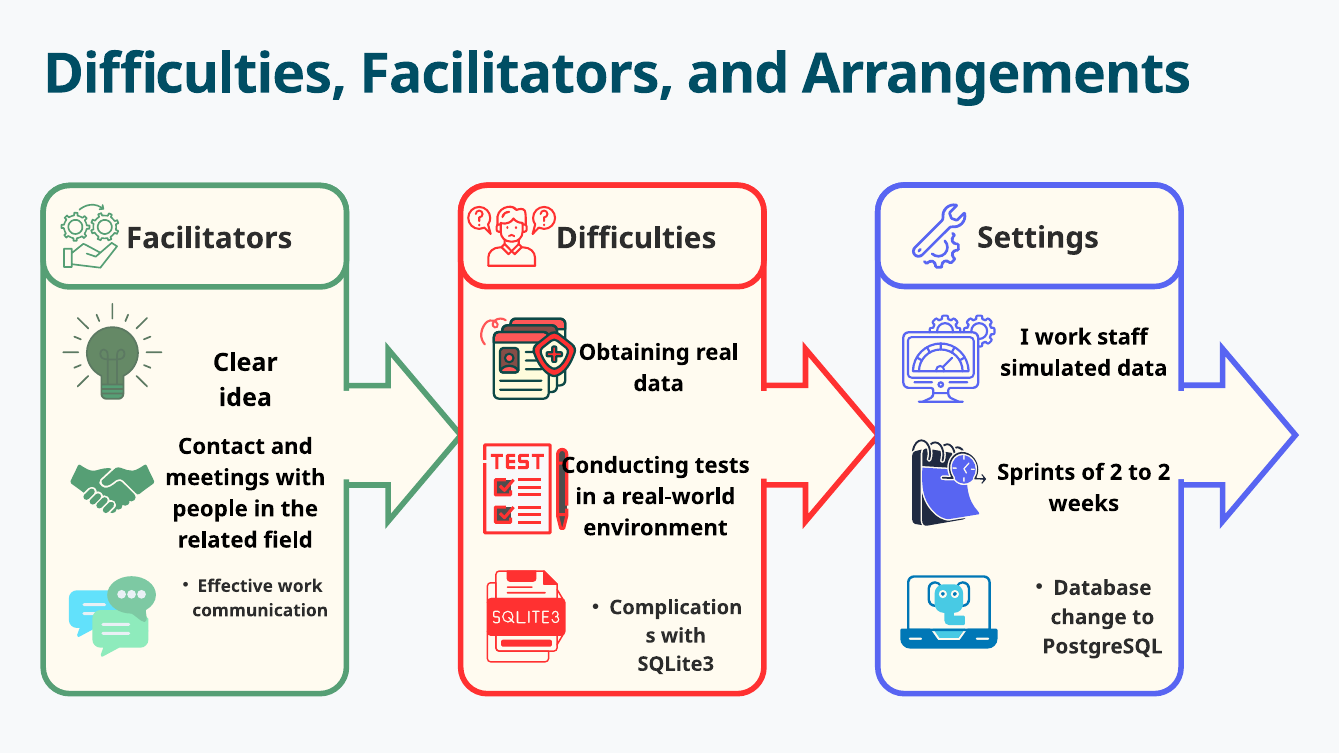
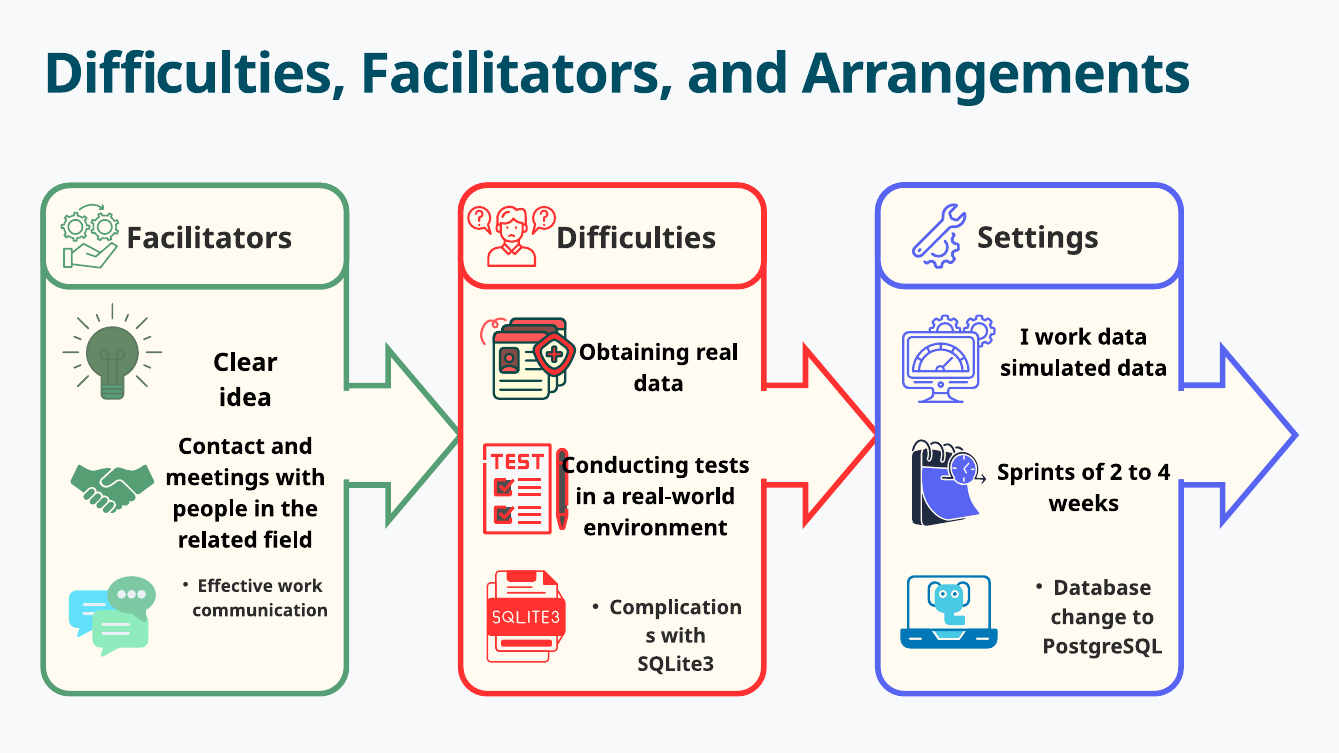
work staff: staff -> data
to 2: 2 -> 4
